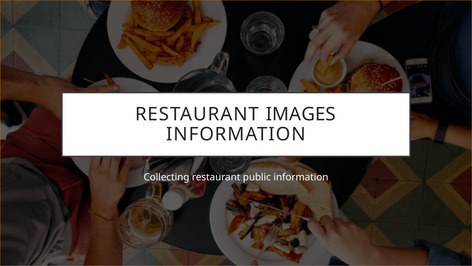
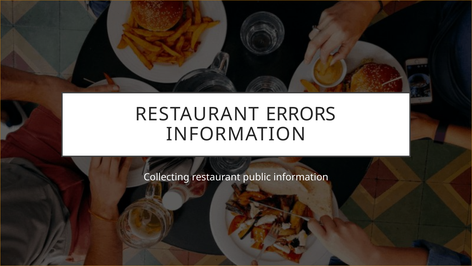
IMAGES: IMAGES -> ERRORS
